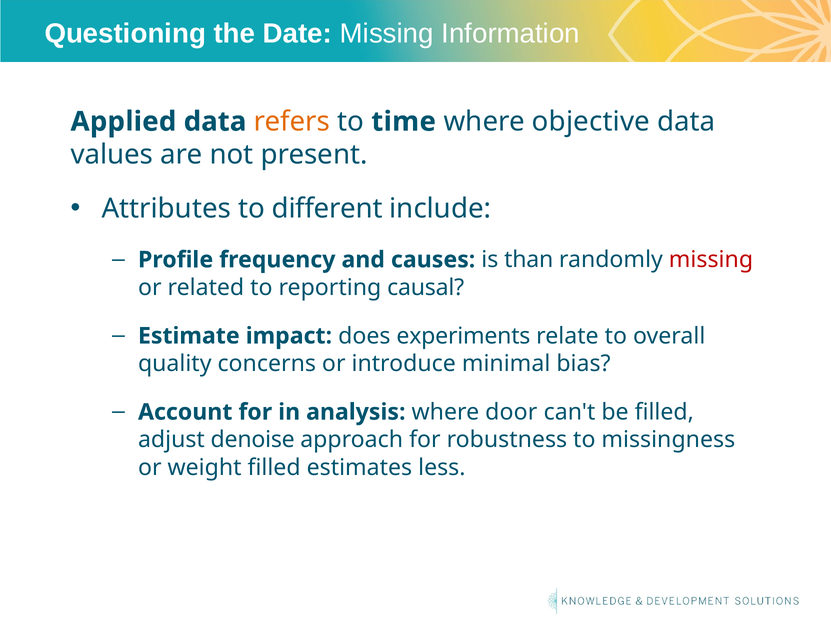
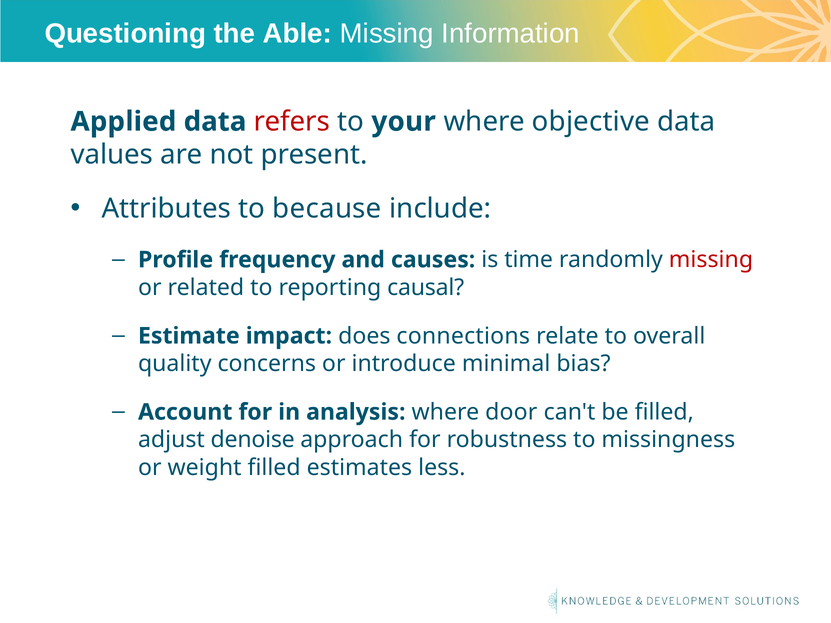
Date: Date -> Able
refers colour: orange -> red
time: time -> your
different: different -> because
than: than -> time
experiments: experiments -> connections
